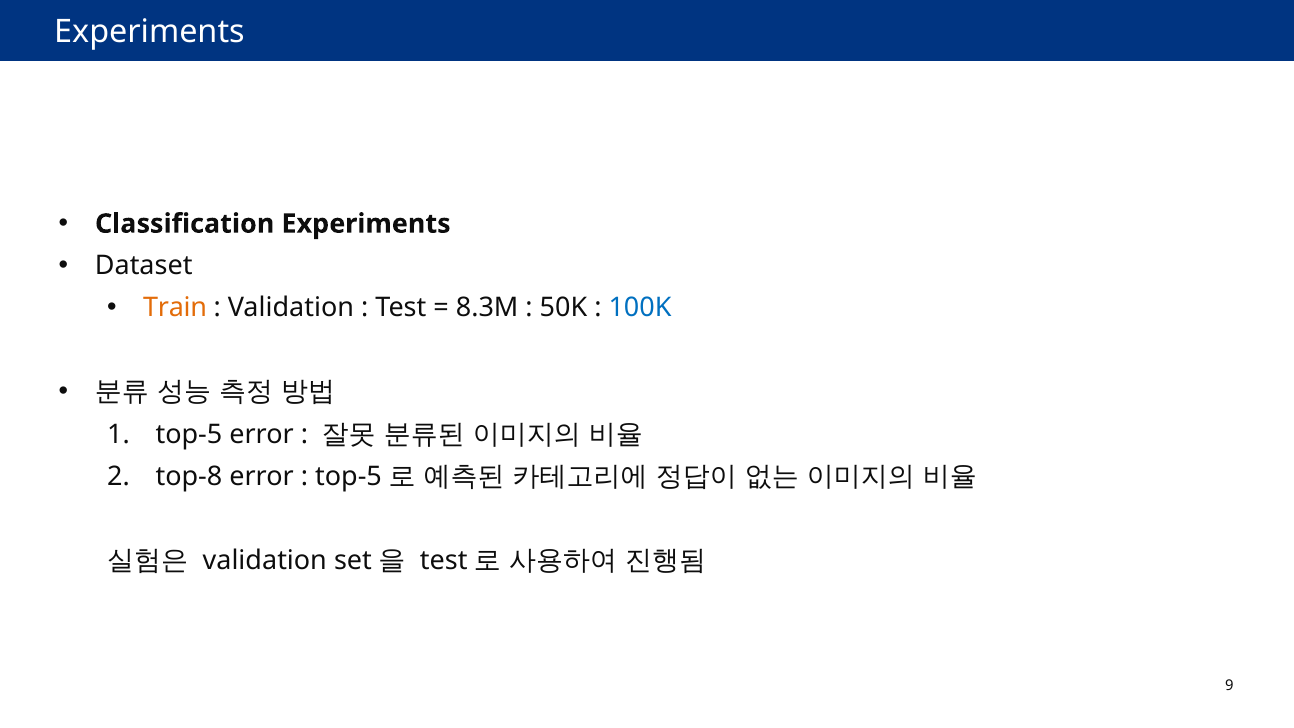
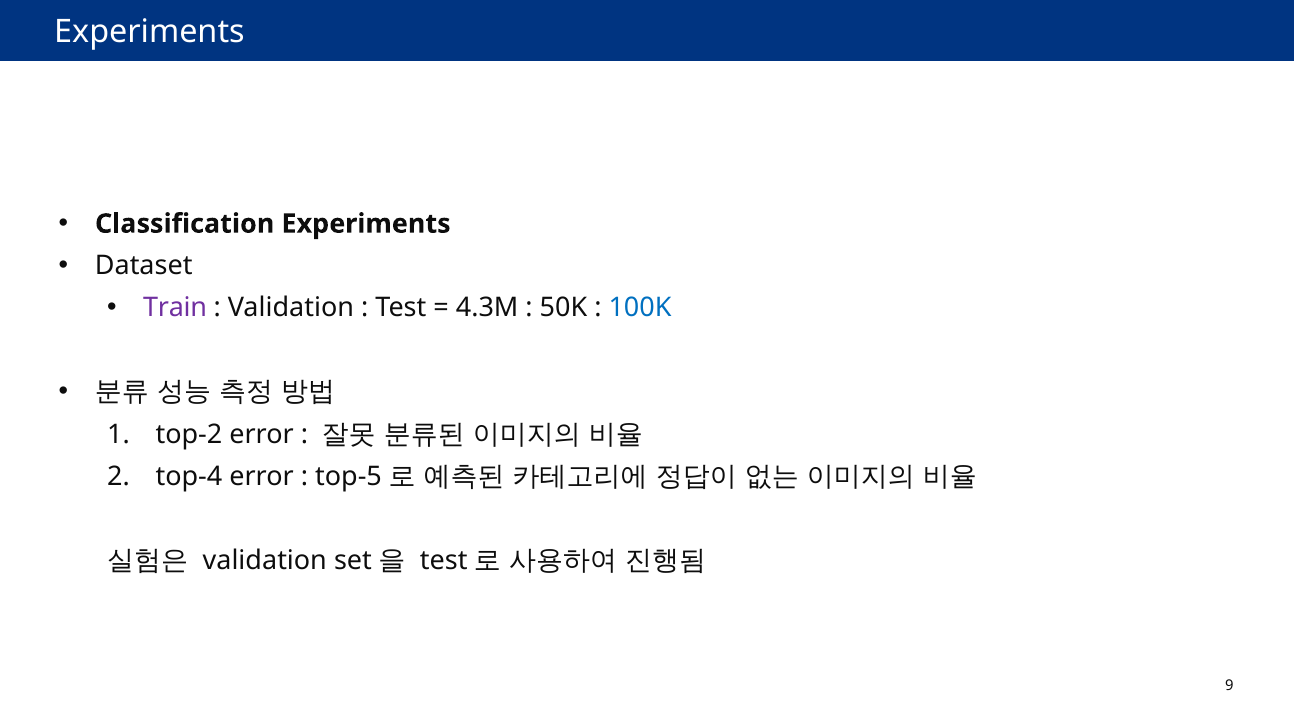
Train colour: orange -> purple
8.3M: 8.3M -> 4.3M
top-5: top-5 -> top-2
top-8: top-8 -> top-4
